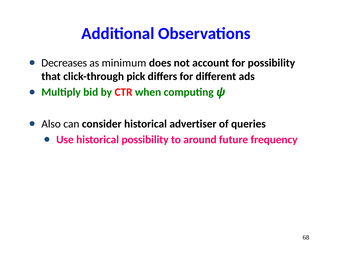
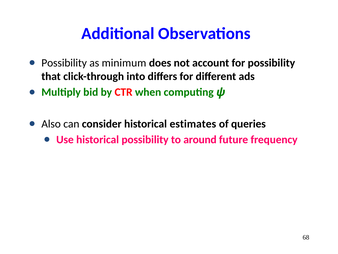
Decreases at (64, 63): Decreases -> Possibility
pick: pick -> into
advertiser: advertiser -> estimates
